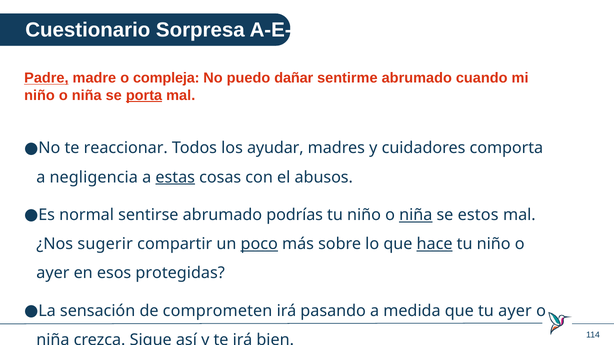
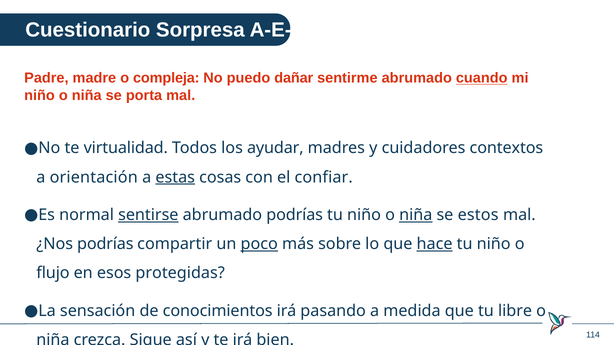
Padre underline: present -> none
cuando underline: none -> present
porta underline: present -> none
reaccionar: reaccionar -> virtualidad
comporta: comporta -> contextos
negligencia: negligencia -> orientación
abusos: abusos -> confiar
sentirse underline: none -> present
¿Nos sugerir: sugerir -> podrías
ayer at (53, 273): ayer -> flujo
comprometen: comprometen -> conocimientos
tu ayer: ayer -> libre
